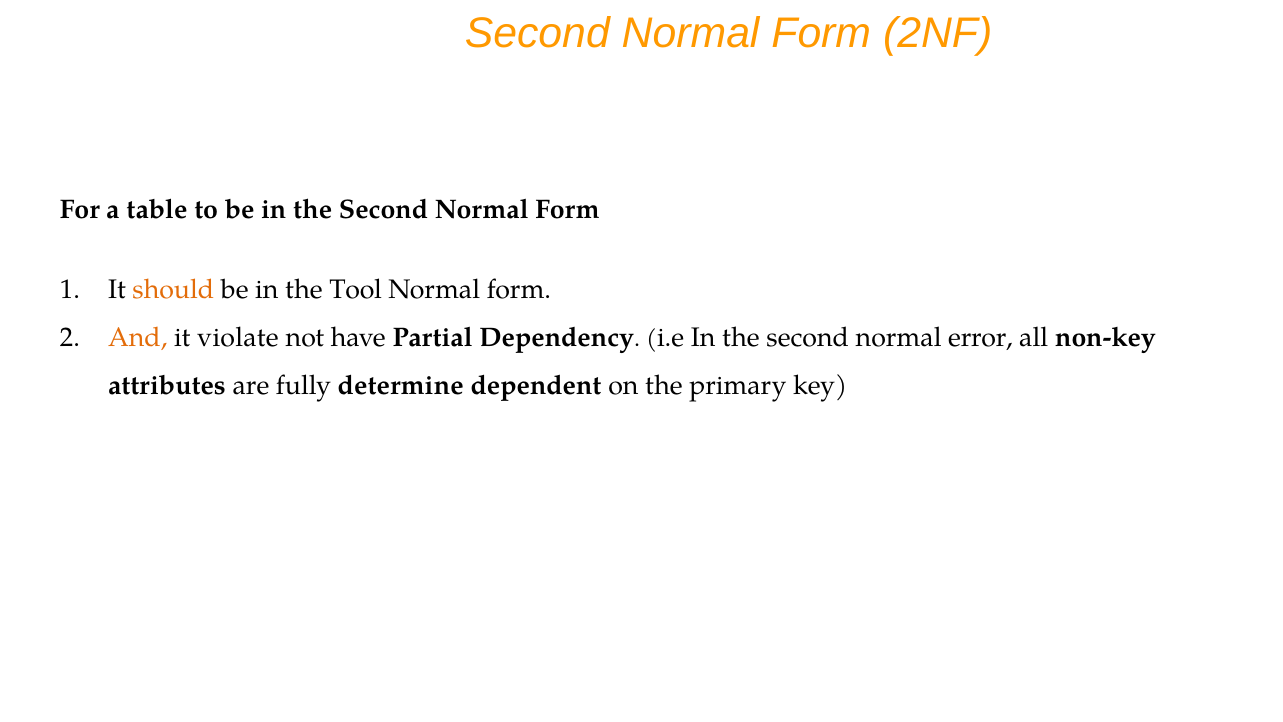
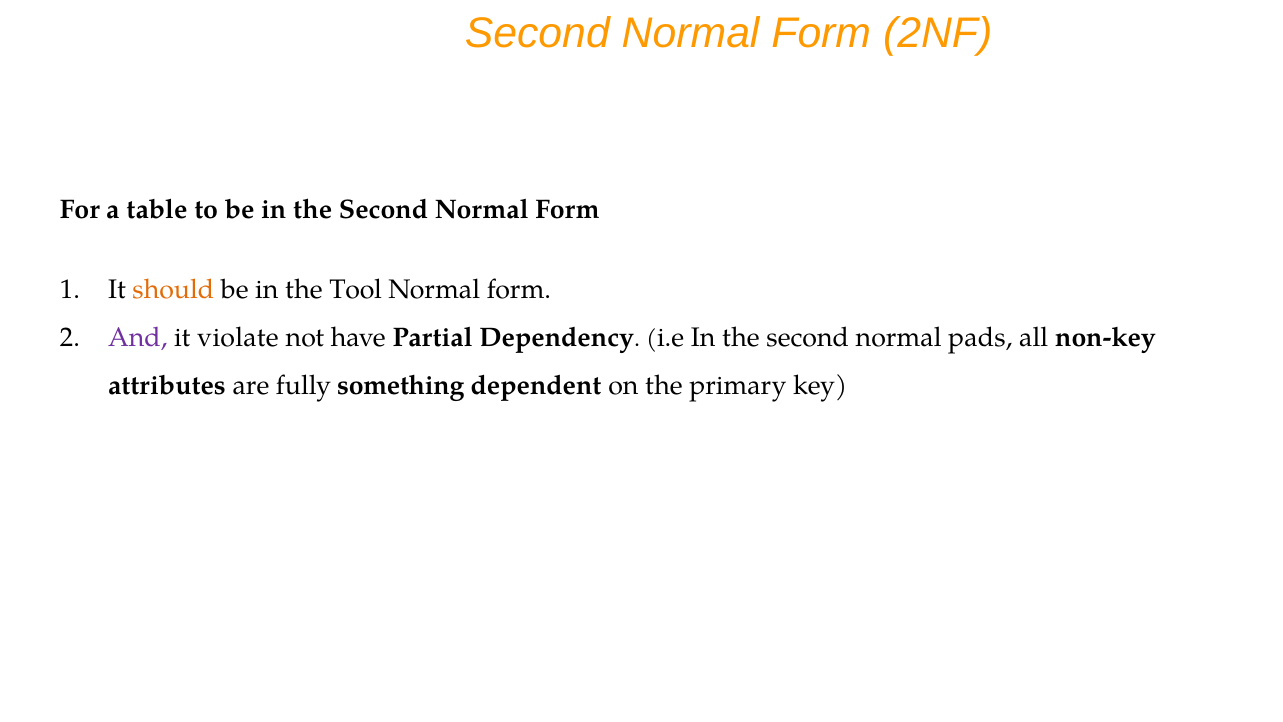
And colour: orange -> purple
error: error -> pads
determine: determine -> something
